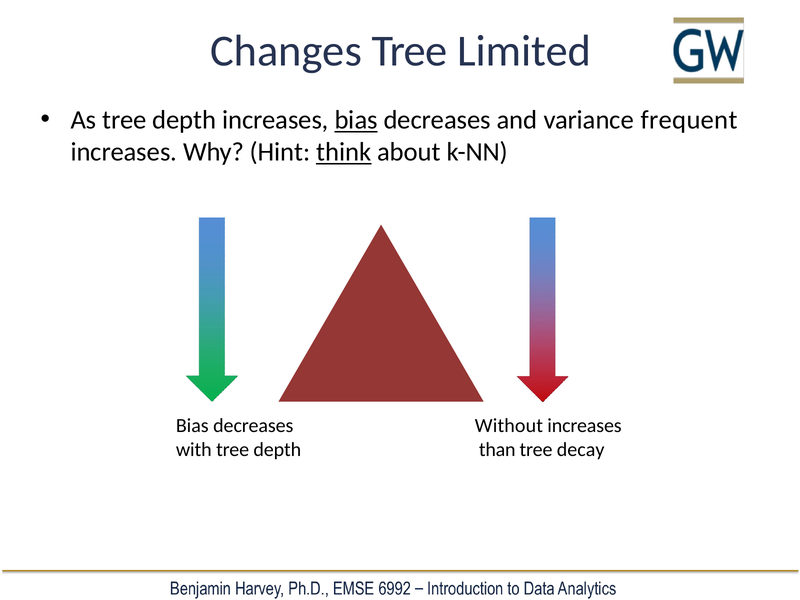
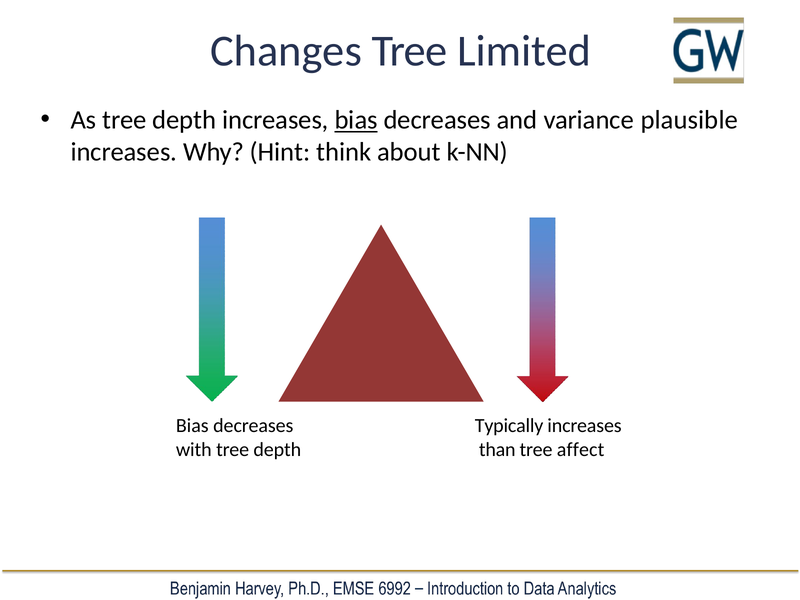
frequent: frequent -> plausible
think underline: present -> none
Without: Without -> Typically
decay: decay -> affect
